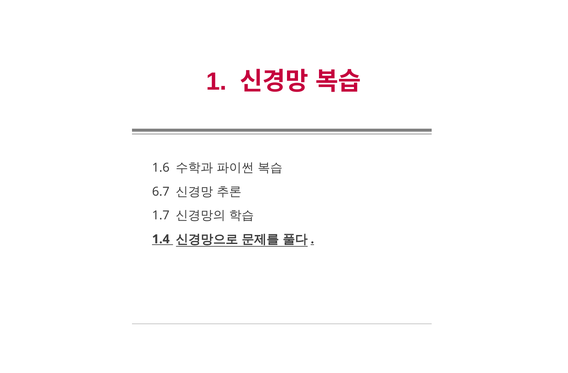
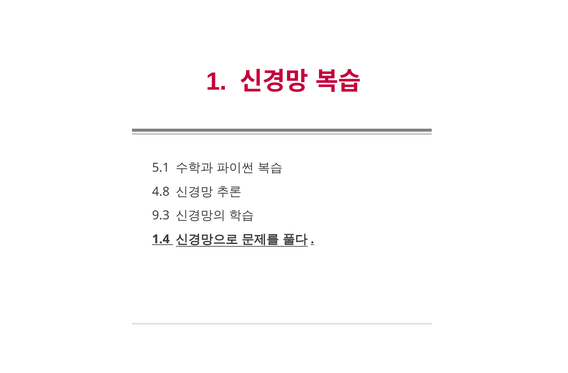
1.6: 1.6 -> 5.1
6.7: 6.7 -> 4.8
1.7: 1.7 -> 9.3
